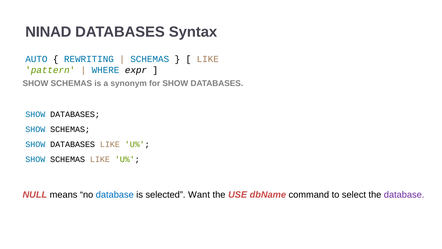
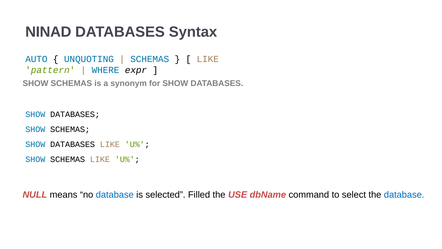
REWRITING: REWRITING -> UNQUOTING
Want: Want -> Filled
database at (404, 195) colour: purple -> blue
